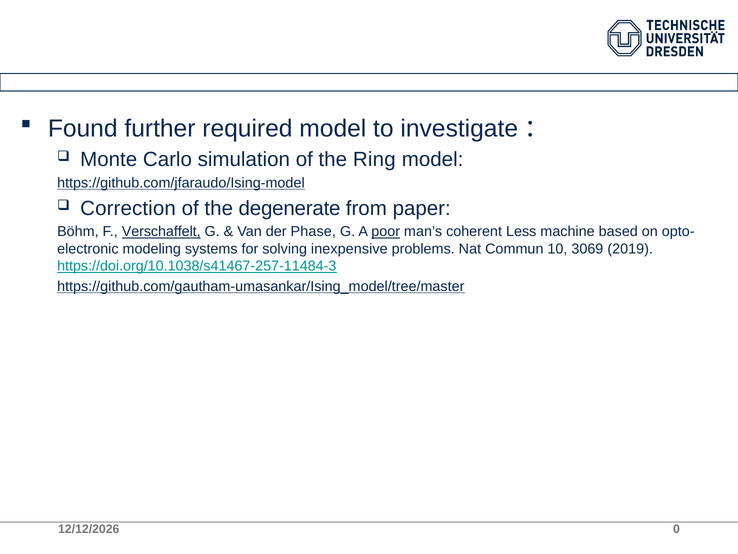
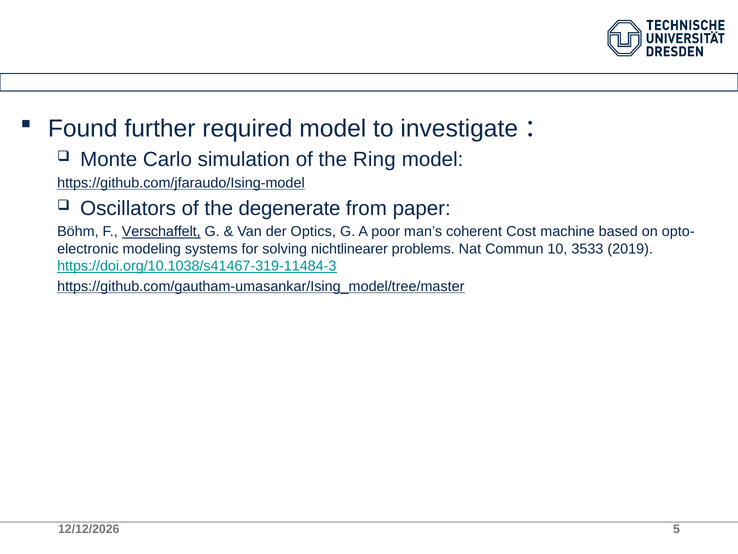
Correction: Correction -> Oscillators
Phase: Phase -> Optics
poor underline: present -> none
Less: Less -> Cost
inexpensive: inexpensive -> nichtlinearer
3069: 3069 -> 3533
https://doi.org/10.1038/s41467-257-11484-3: https://doi.org/10.1038/s41467-257-11484-3 -> https://doi.org/10.1038/s41467-319-11484-3
0: 0 -> 5
